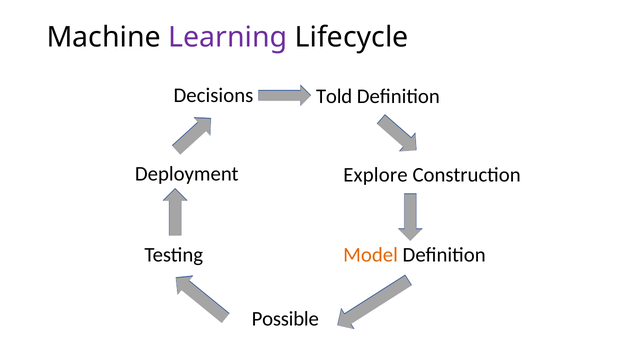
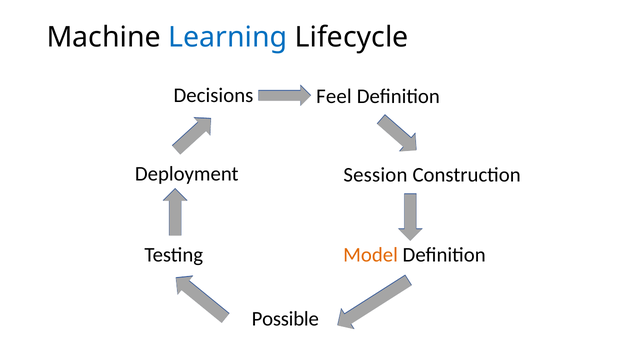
Learning colour: purple -> blue
Told: Told -> Feel
Explore: Explore -> Session
